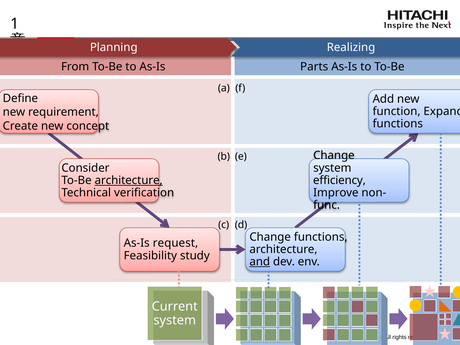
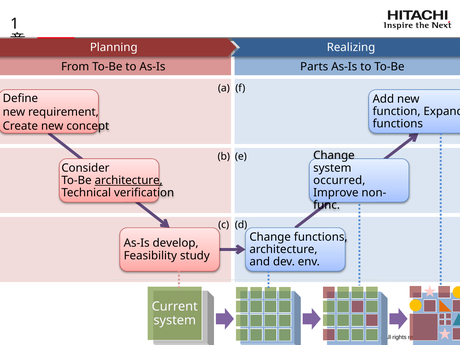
efficiency: efficiency -> occurred
request: request -> develop
and underline: present -> none
